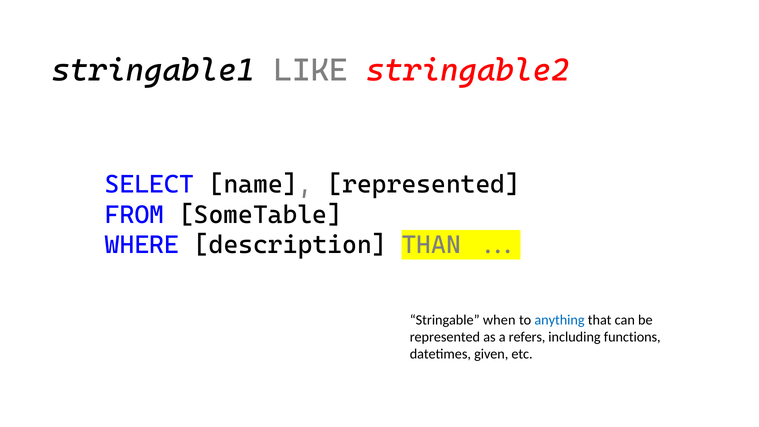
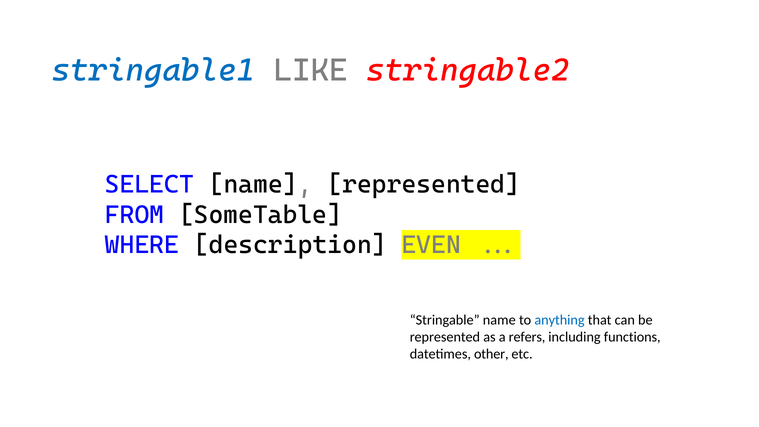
stringable1 colour: black -> blue
THAN: THAN -> EVEN
Stringable when: when -> name
given: given -> other
